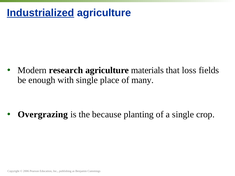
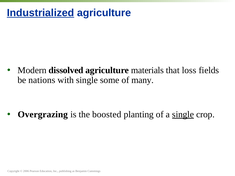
research: research -> dissolved
enough: enough -> nations
place: place -> some
because: because -> boosted
single at (183, 115) underline: none -> present
